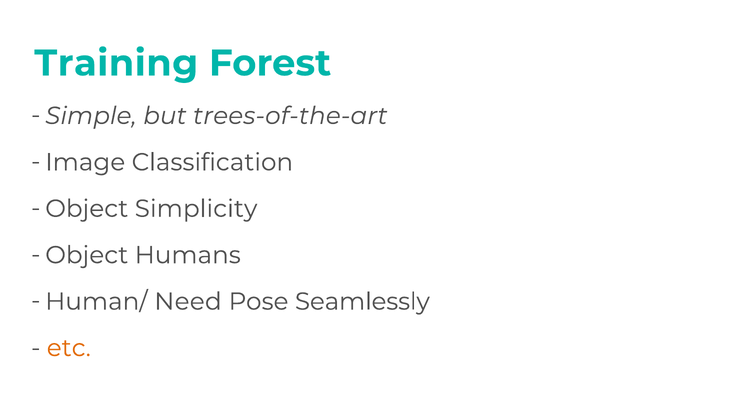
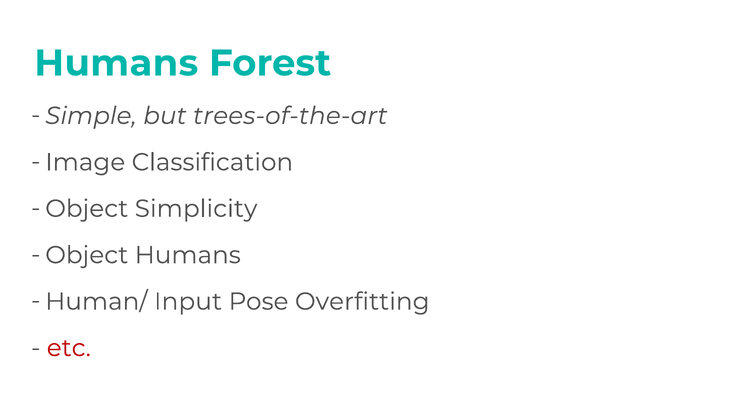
Training at (116, 63): Training -> Humans
Need: Need -> Input
Seamlessly: Seamlessly -> Overfitting
etc colour: orange -> red
